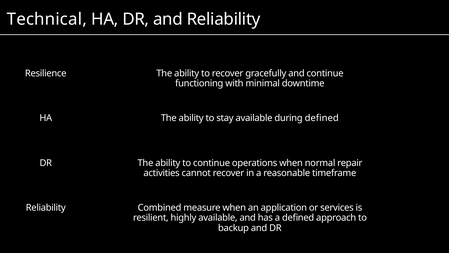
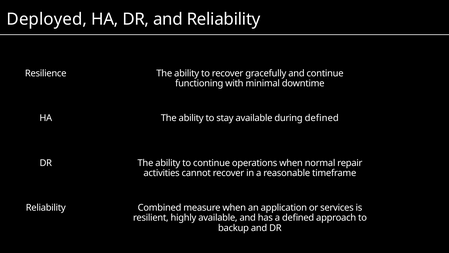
Technical: Technical -> Deployed
